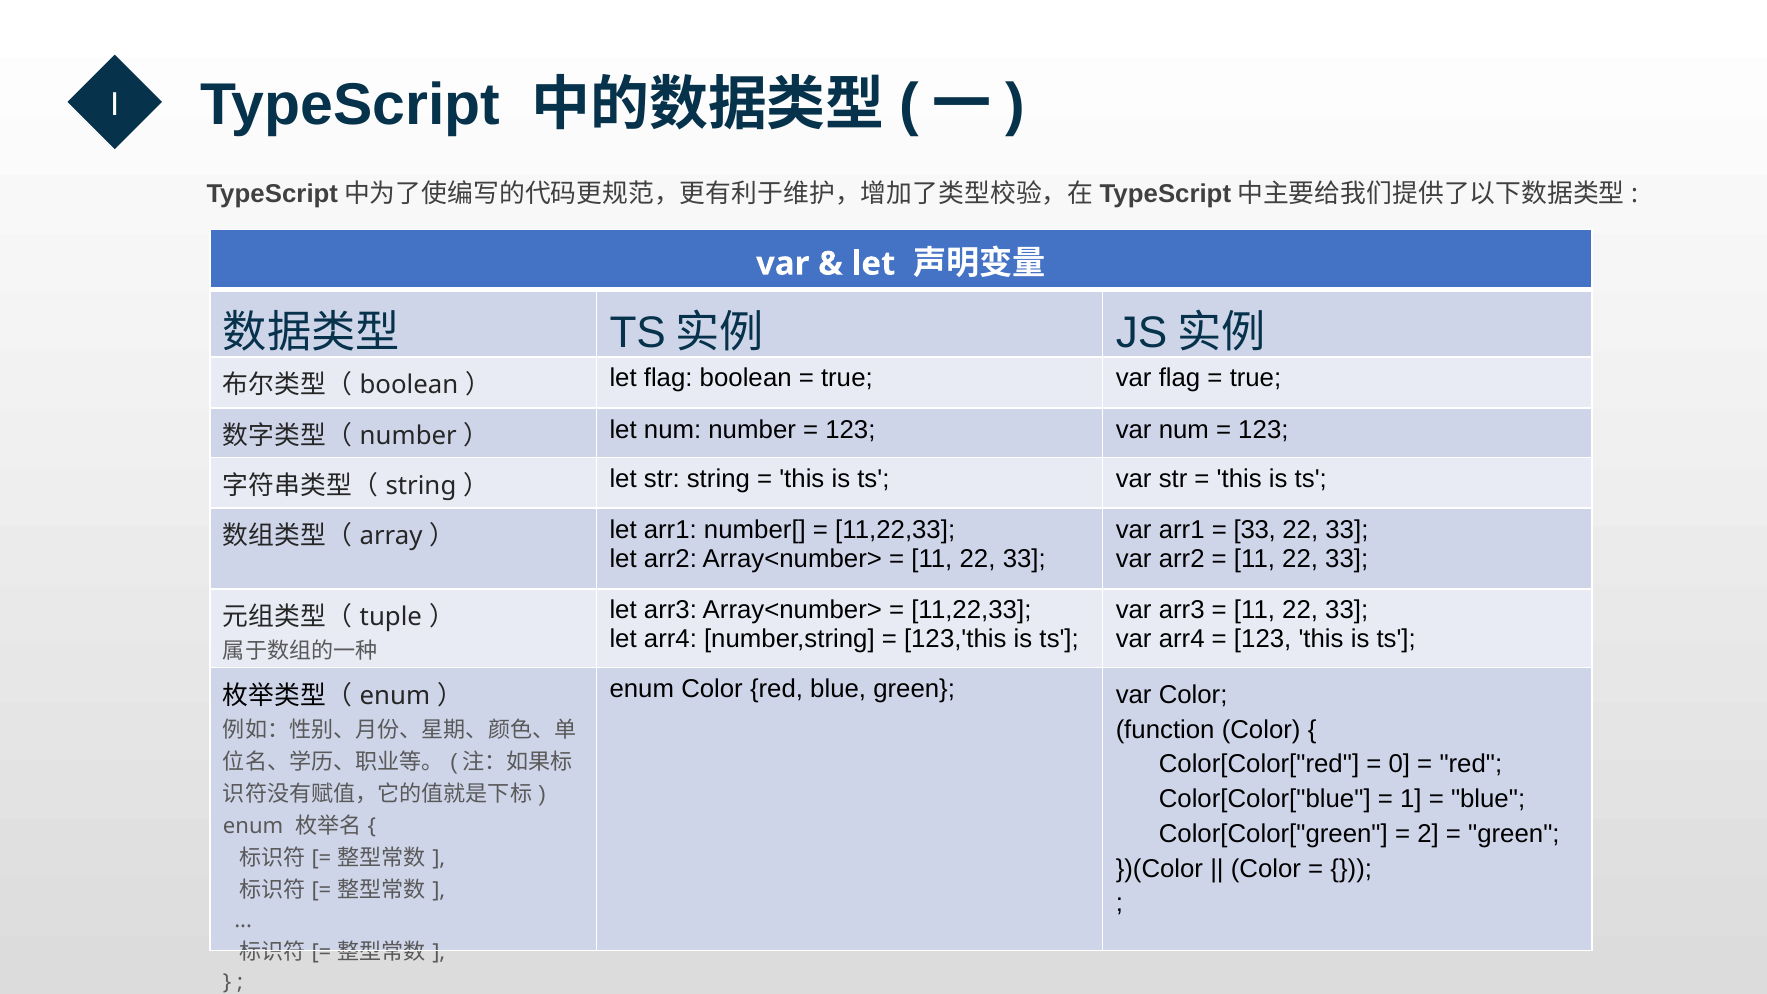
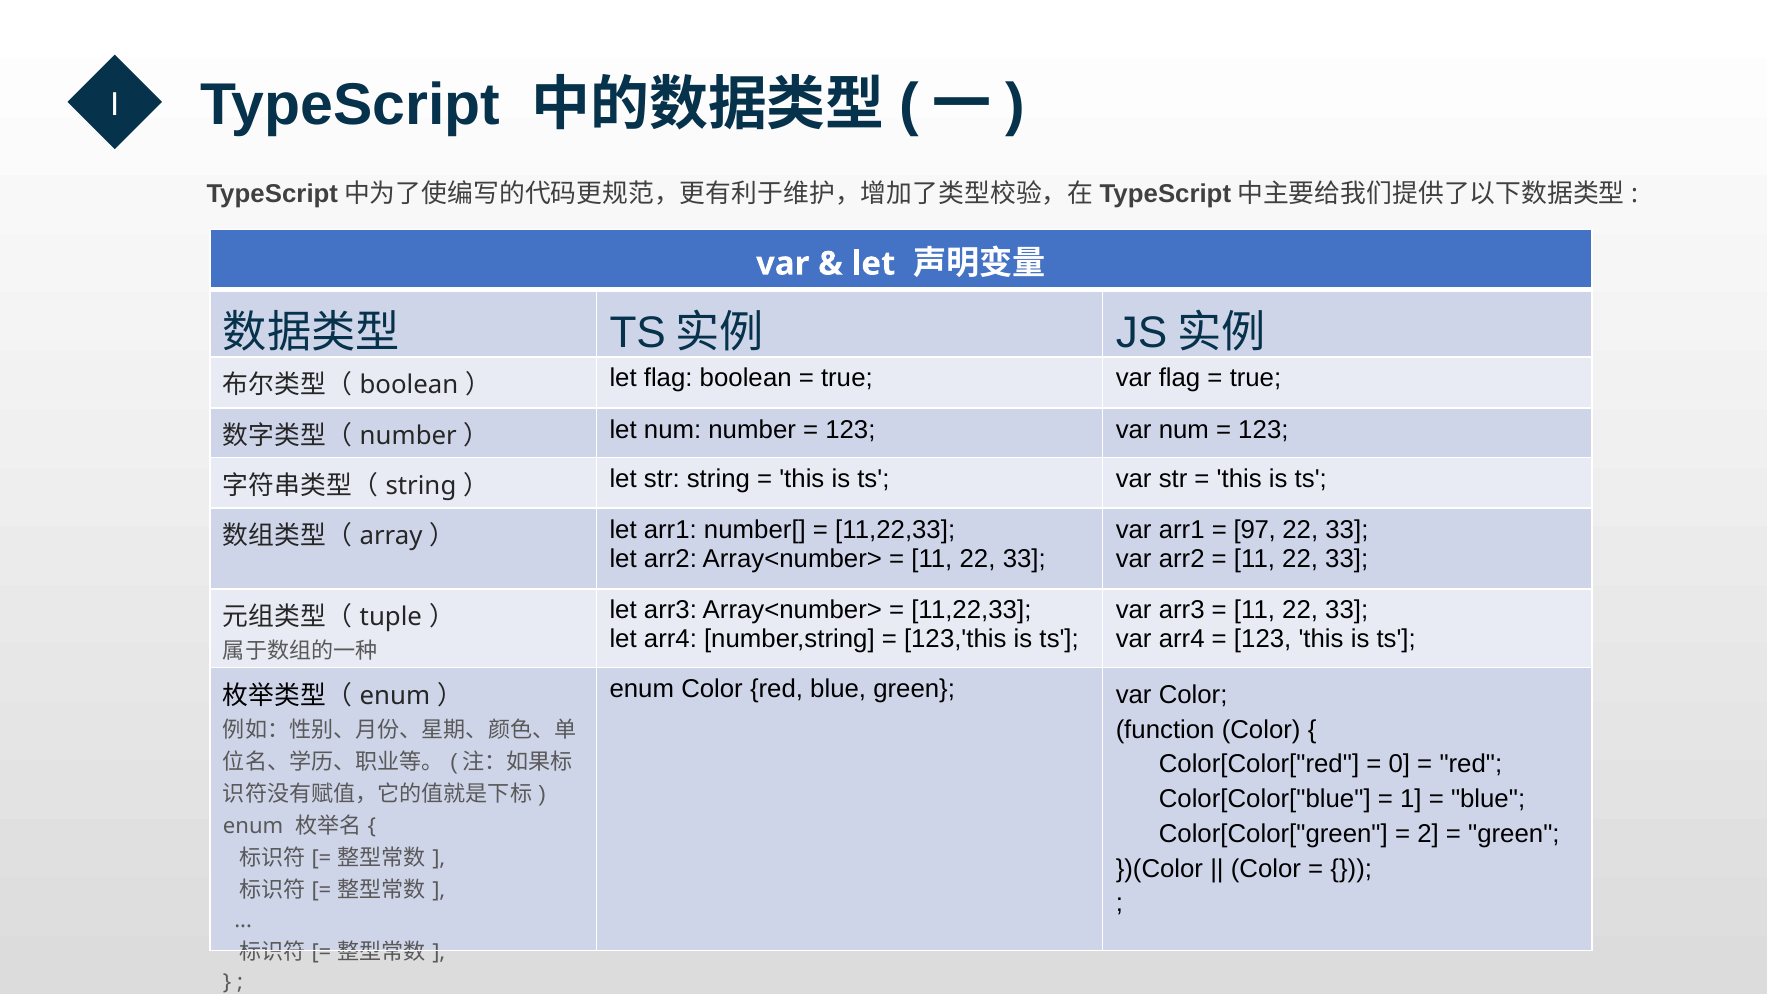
33 at (1255, 530): 33 -> 97
